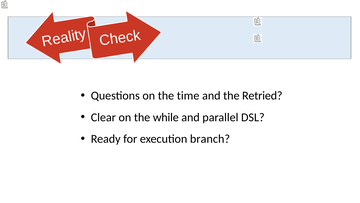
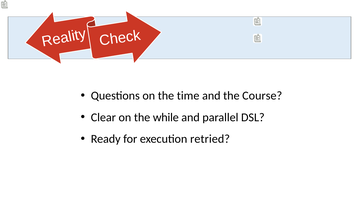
Retried: Retried -> Course
branch: branch -> retried
